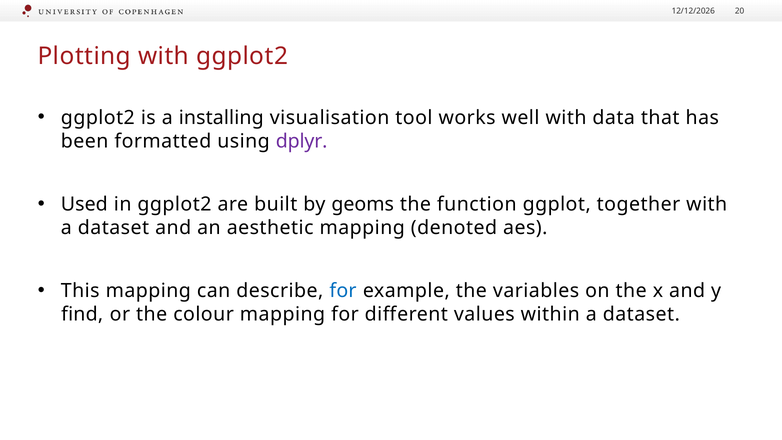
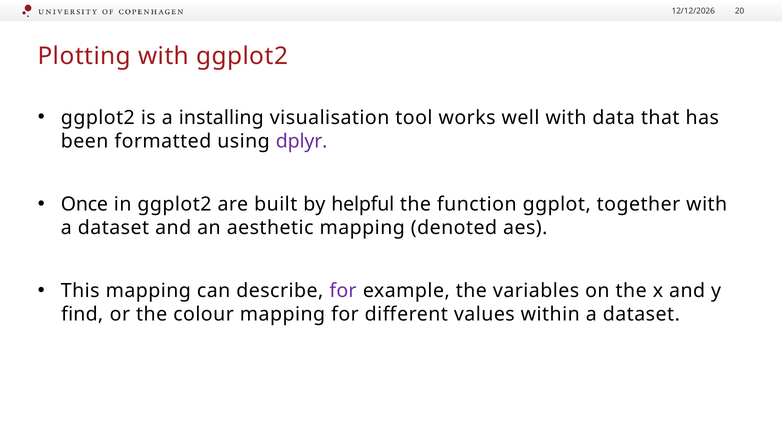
Used: Used -> Once
geoms: geoms -> helpful
for at (343, 291) colour: blue -> purple
